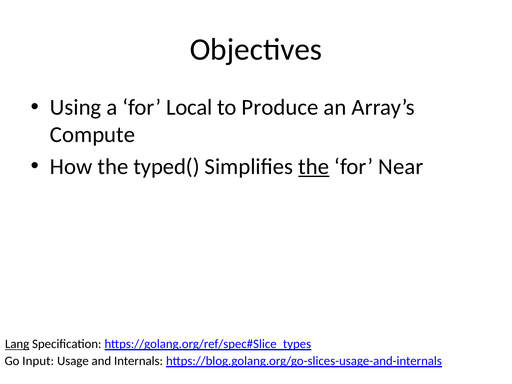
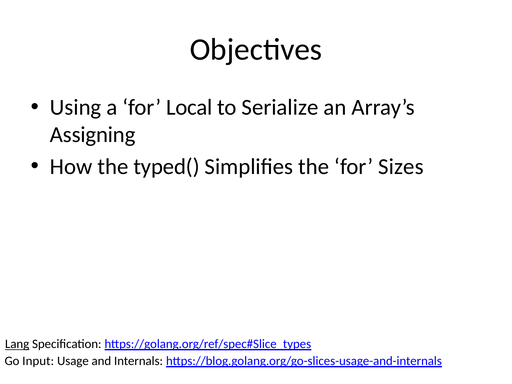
Produce: Produce -> Serialize
Compute: Compute -> Assigning
the at (314, 167) underline: present -> none
Near: Near -> Sizes
